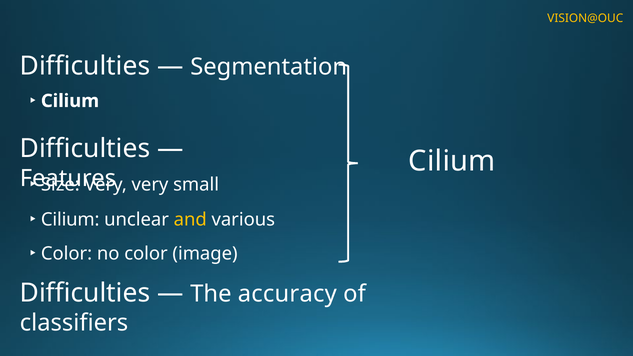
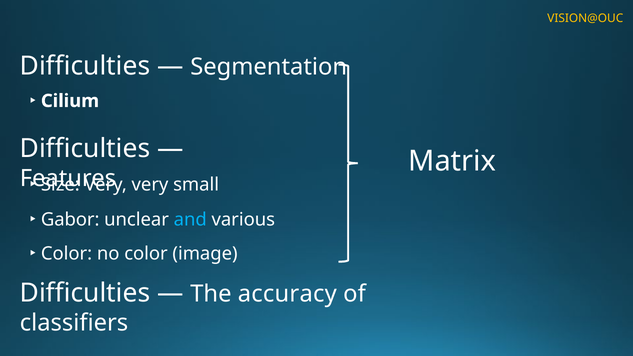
Cilium at (452, 161): Cilium -> Matrix
Cilium at (70, 220): Cilium -> Gabor
and colour: yellow -> light blue
